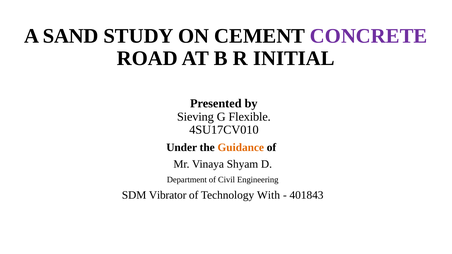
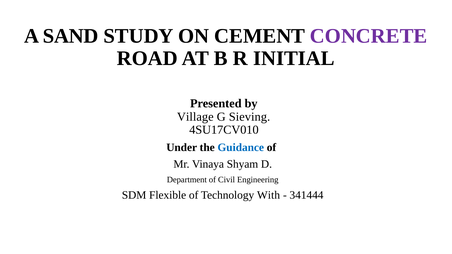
Sieving: Sieving -> Village
Flexible: Flexible -> Sieving
Guidance colour: orange -> blue
Vibrator: Vibrator -> Flexible
401843: 401843 -> 341444
